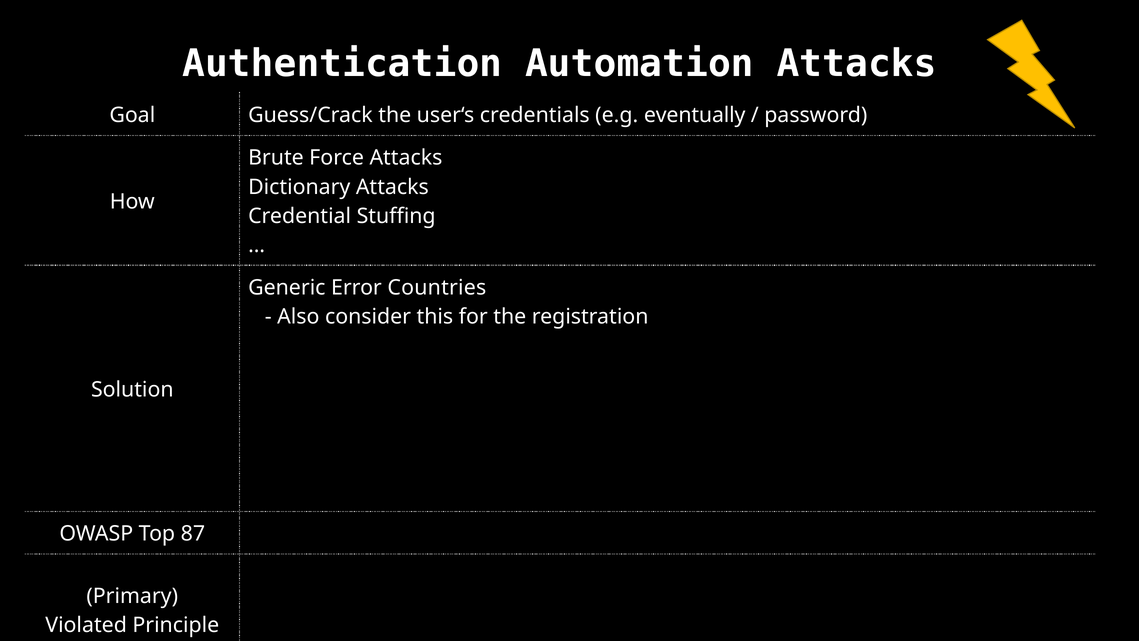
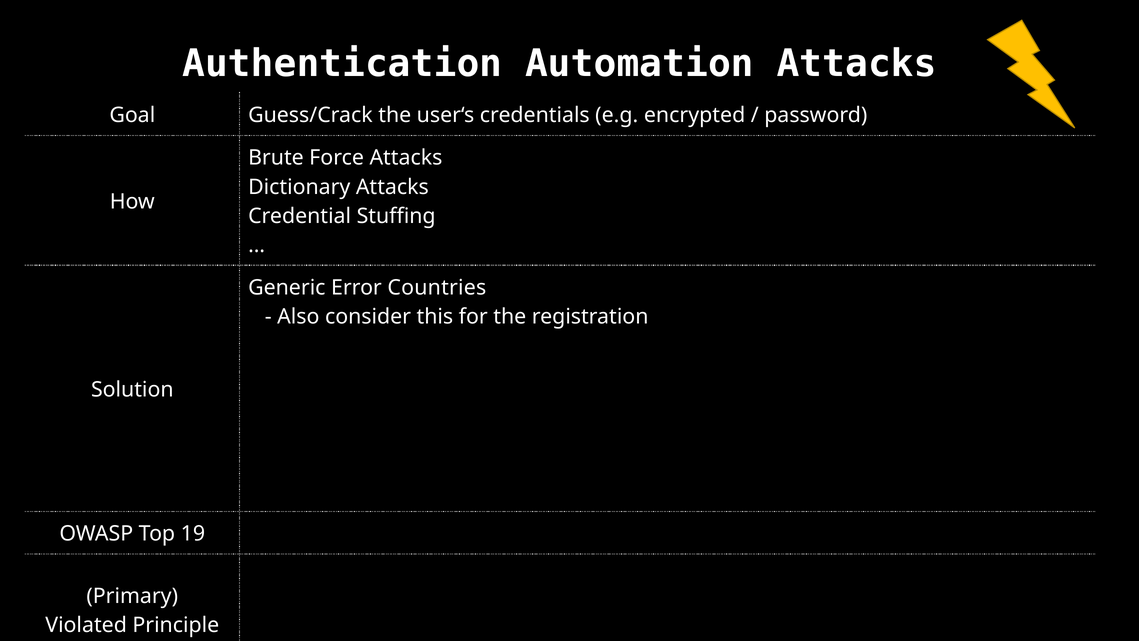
eventually: eventually -> encrypted
87: 87 -> 19
